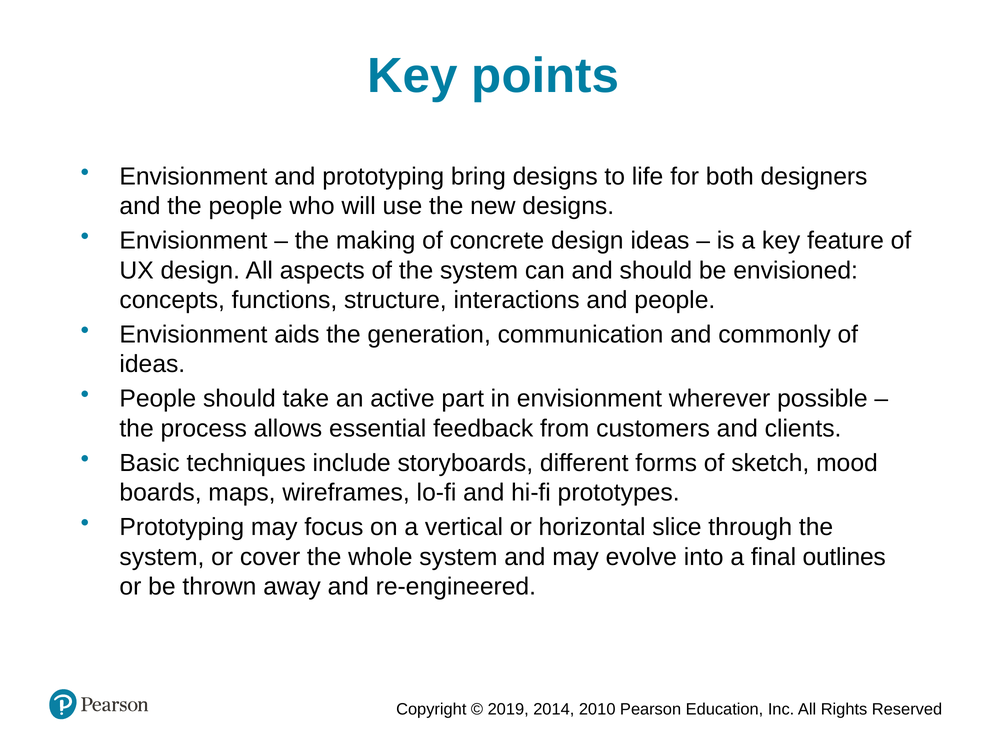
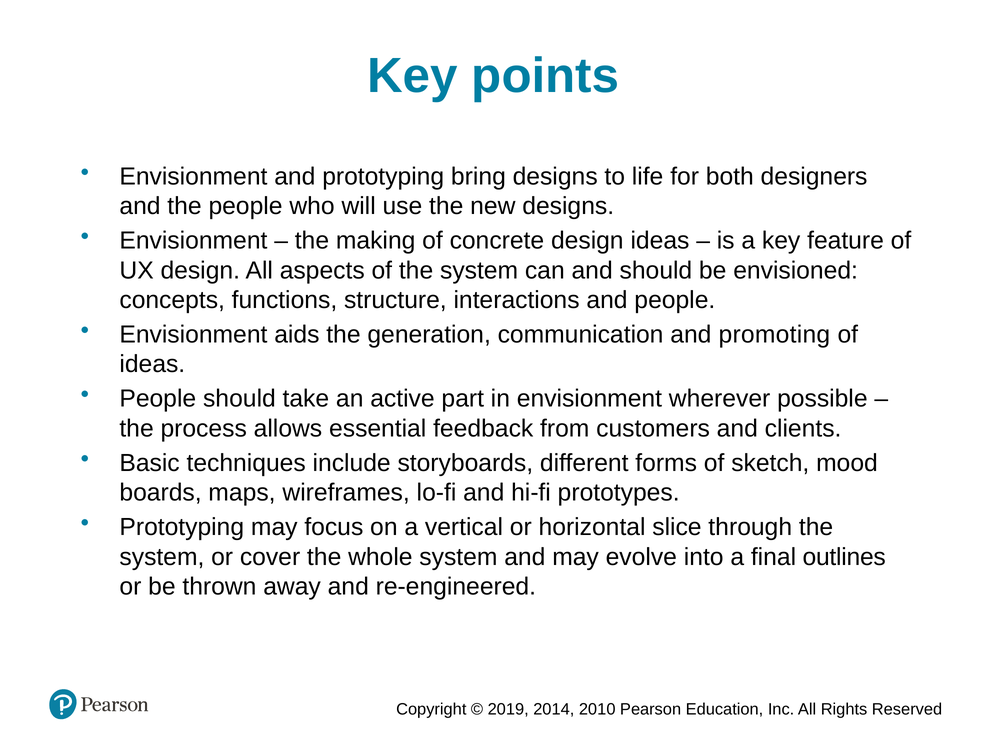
commonly: commonly -> promoting
